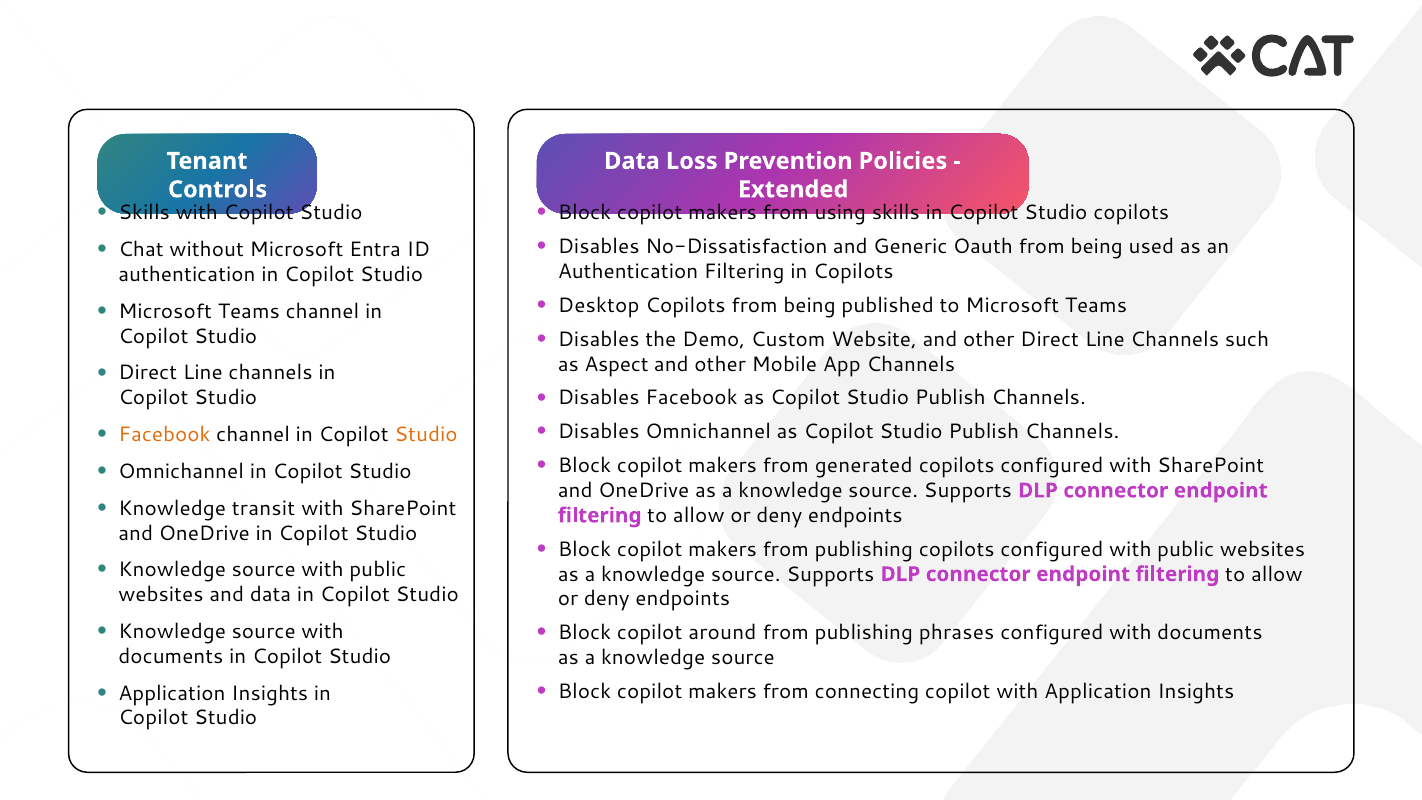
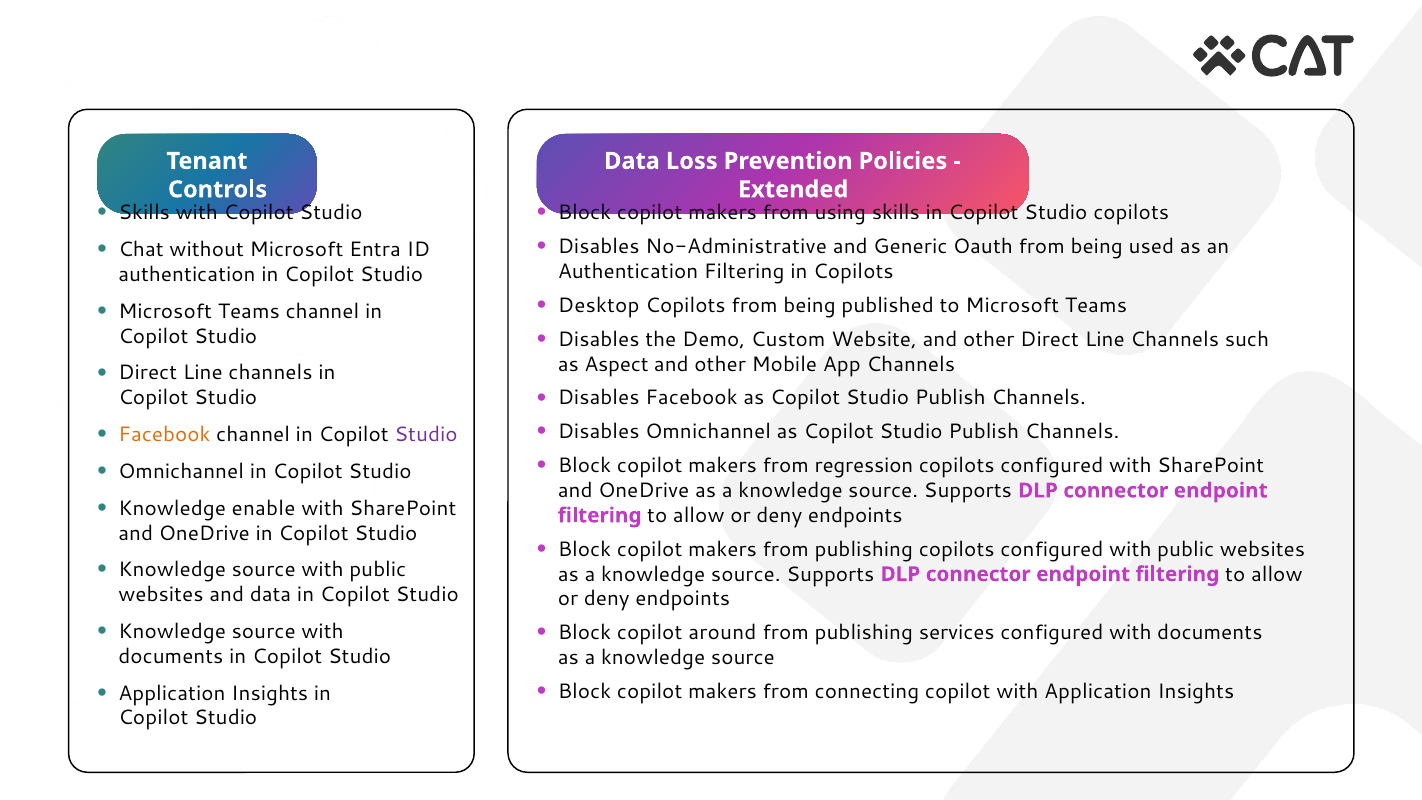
No-Dissatisfaction: No-Dissatisfaction -> No-Administrative
Studio at (426, 435) colour: orange -> purple
generated: generated -> regression
transit: transit -> enable
phrases: phrases -> services
